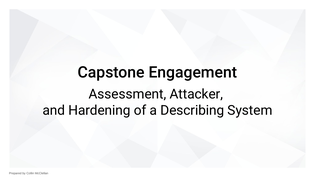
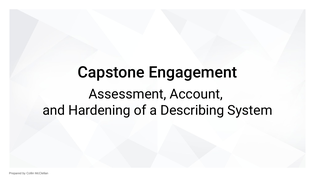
Attacker: Attacker -> Account
